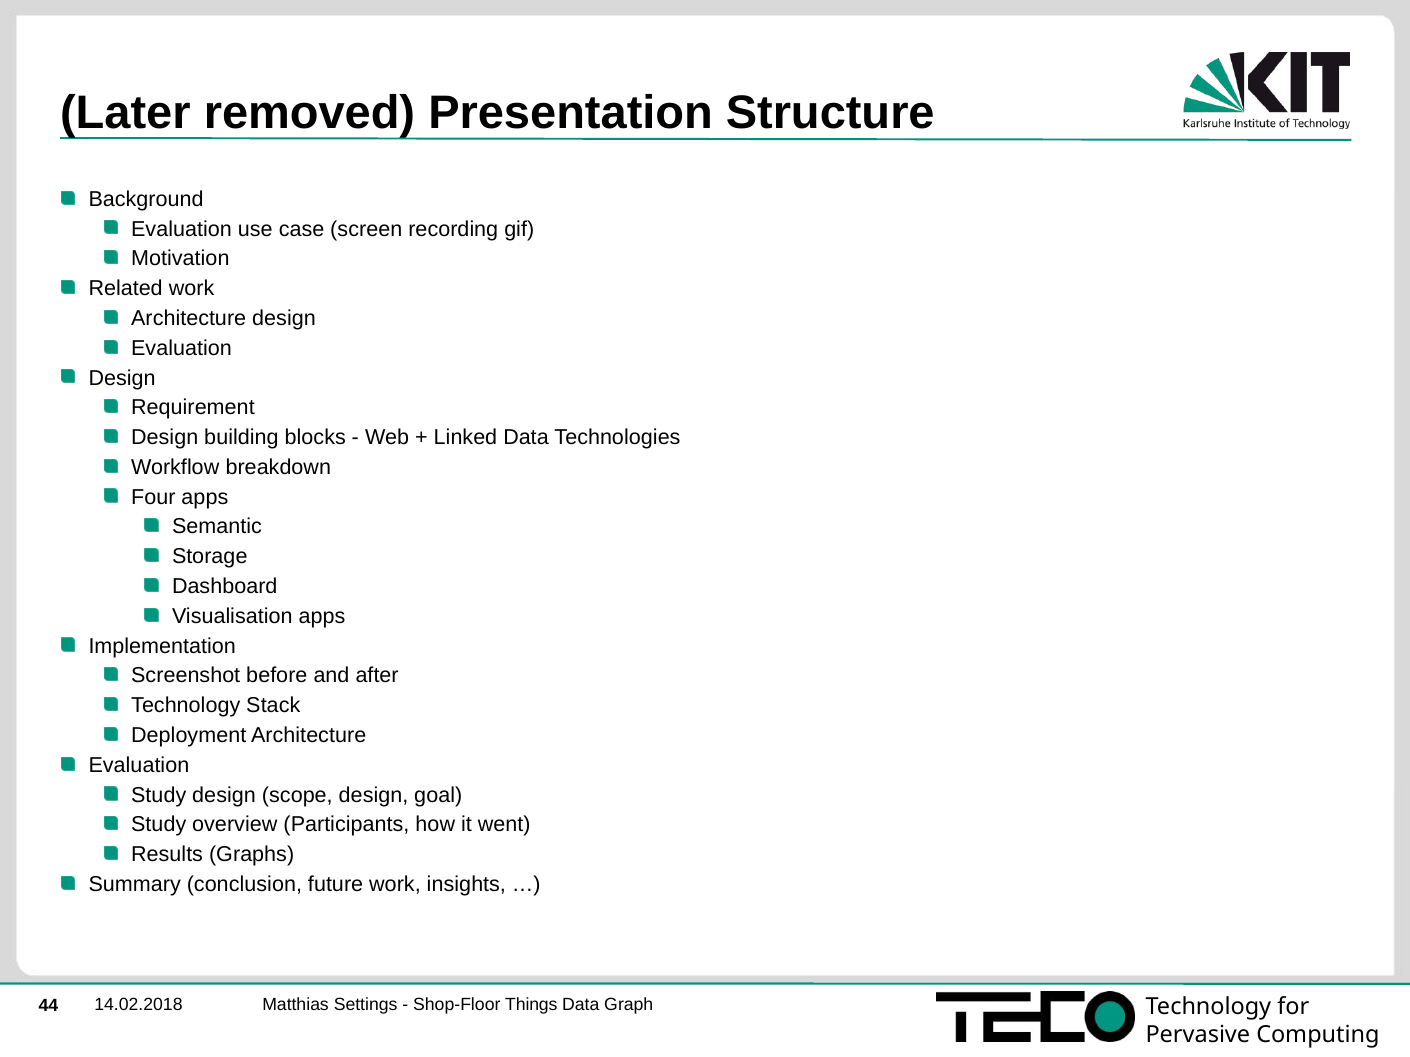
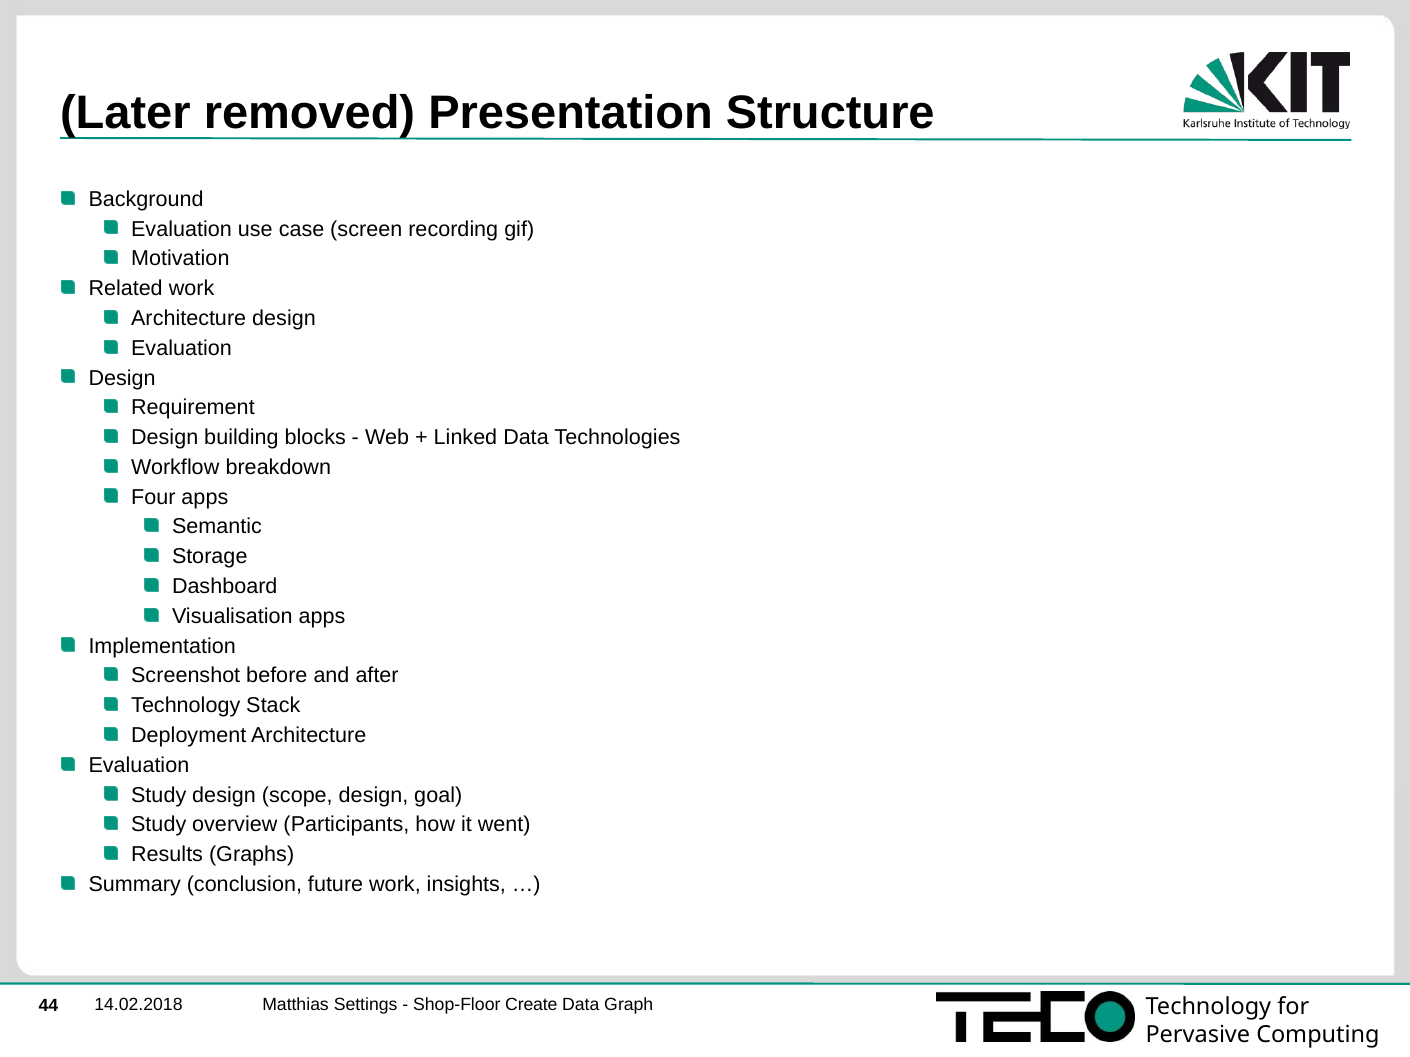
Things: Things -> Create
